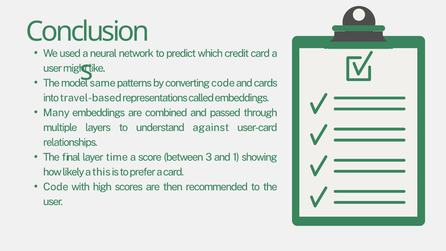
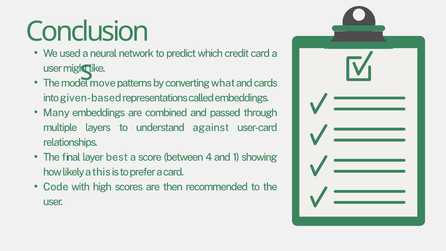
same: same -> move
converting code: code -> what
travel-based: travel-based -> given-based
time: time -> best
3: 3 -> 4
